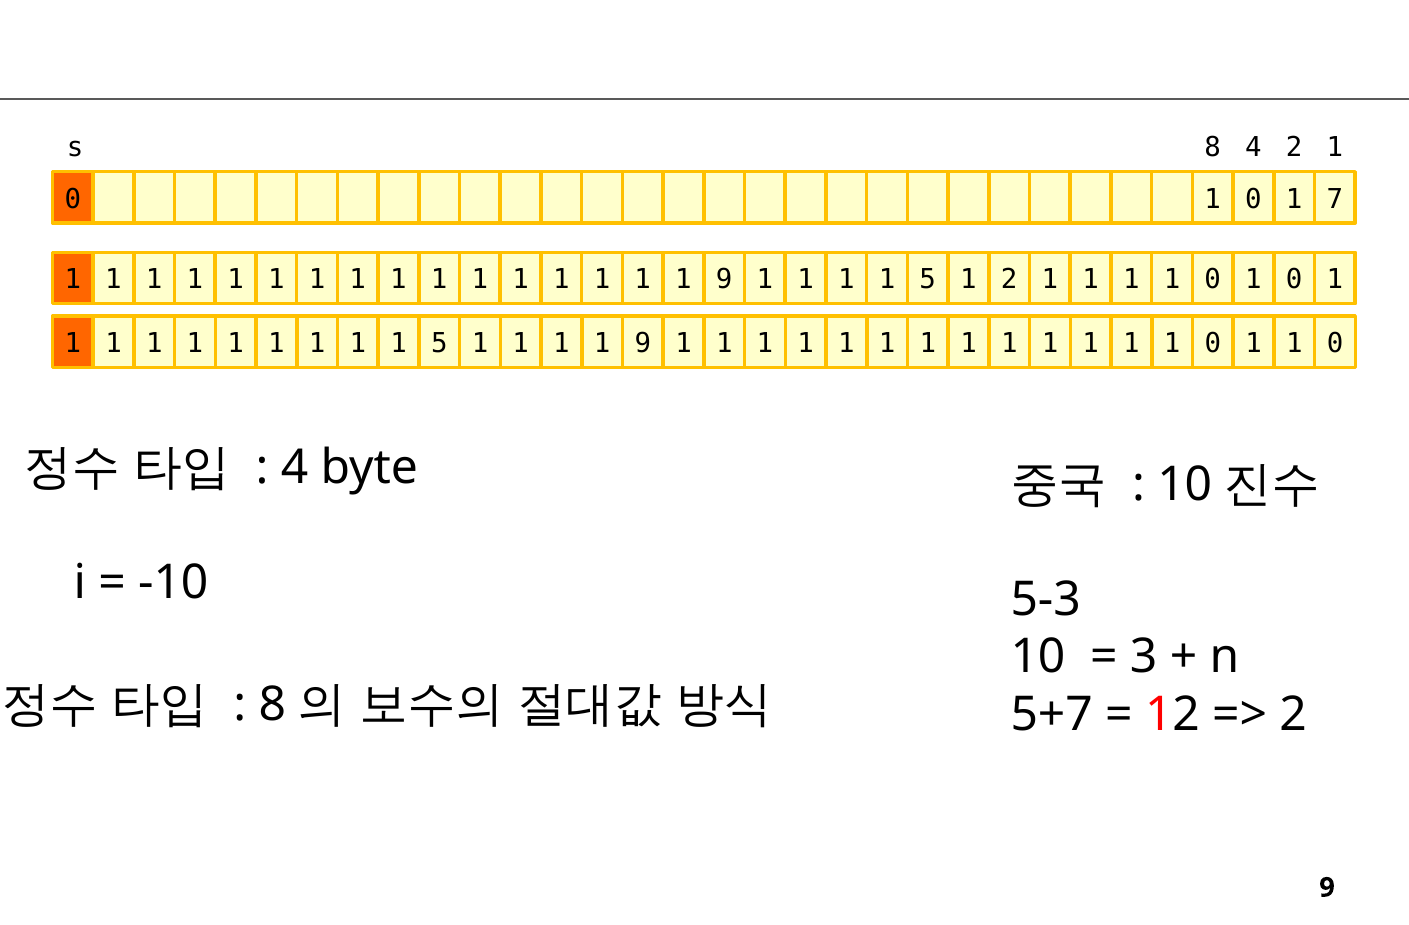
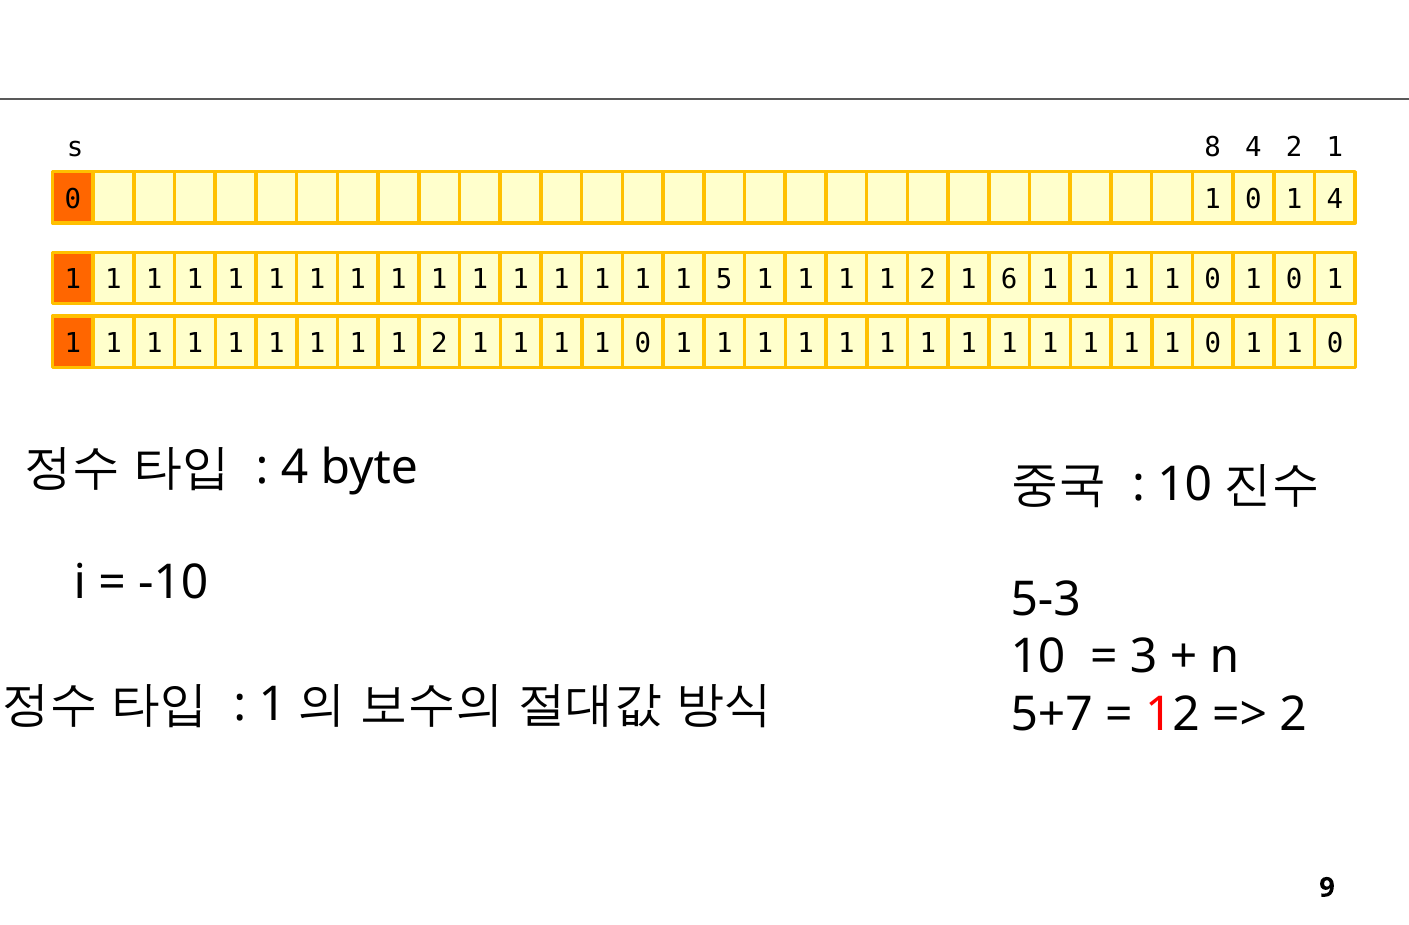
1 7: 7 -> 4
9 at (724, 280): 9 -> 5
5 at (928, 280): 5 -> 2
1 2: 2 -> 6
5 at (439, 344): 5 -> 2
9 at (643, 344): 9 -> 0
8 at (272, 705): 8 -> 1
